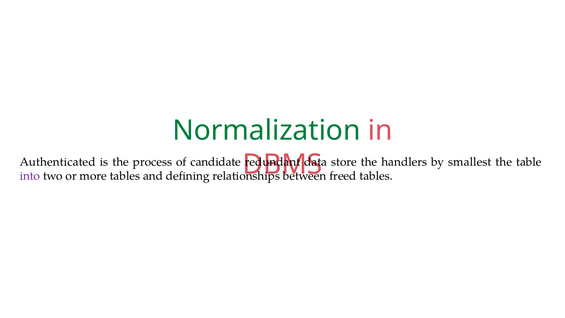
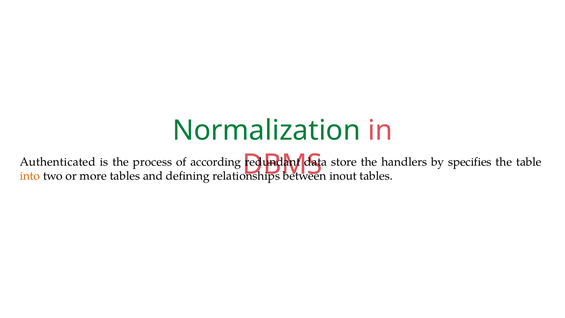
candidate: candidate -> according
smallest: smallest -> specifies
into colour: purple -> orange
freed: freed -> inout
